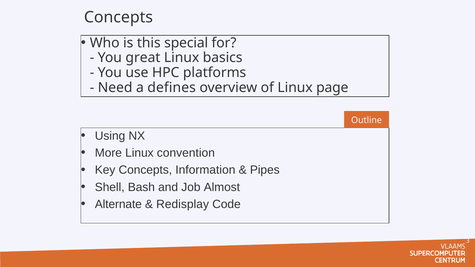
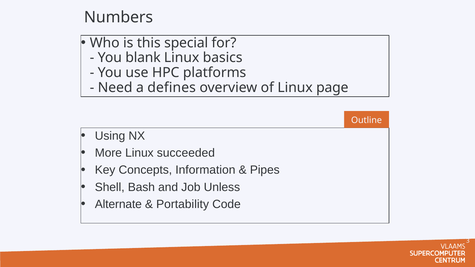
Concepts at (118, 17): Concepts -> Numbers
great: great -> blank
convention: convention -> succeeded
Almost: Almost -> Unless
Redisplay: Redisplay -> Portability
